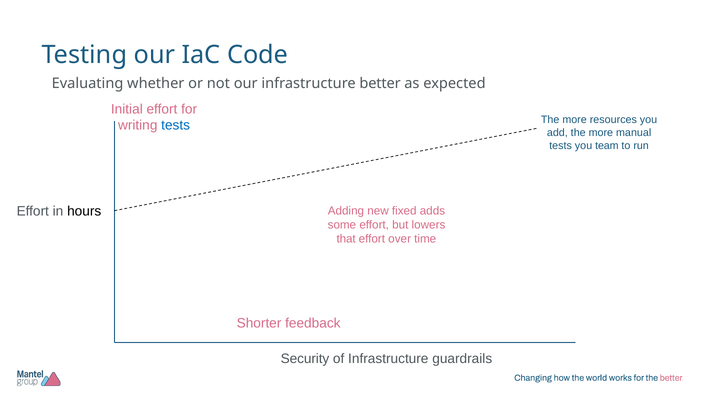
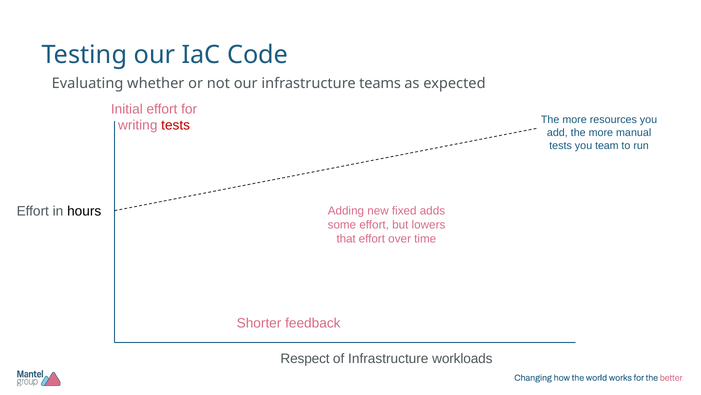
infrastructure better: better -> teams
tests at (176, 125) colour: blue -> red
Security: Security -> Respect
guardrails: guardrails -> workloads
